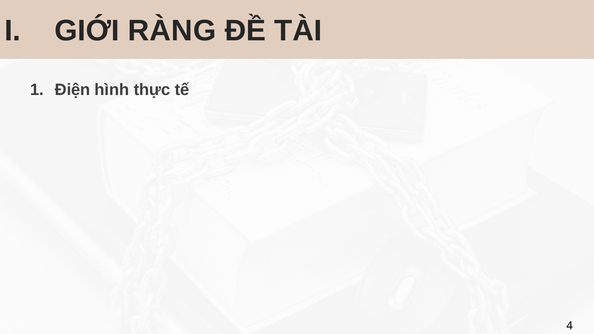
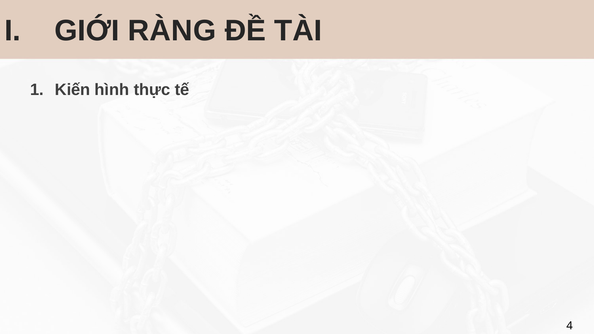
Điện: Điện -> Kiến
